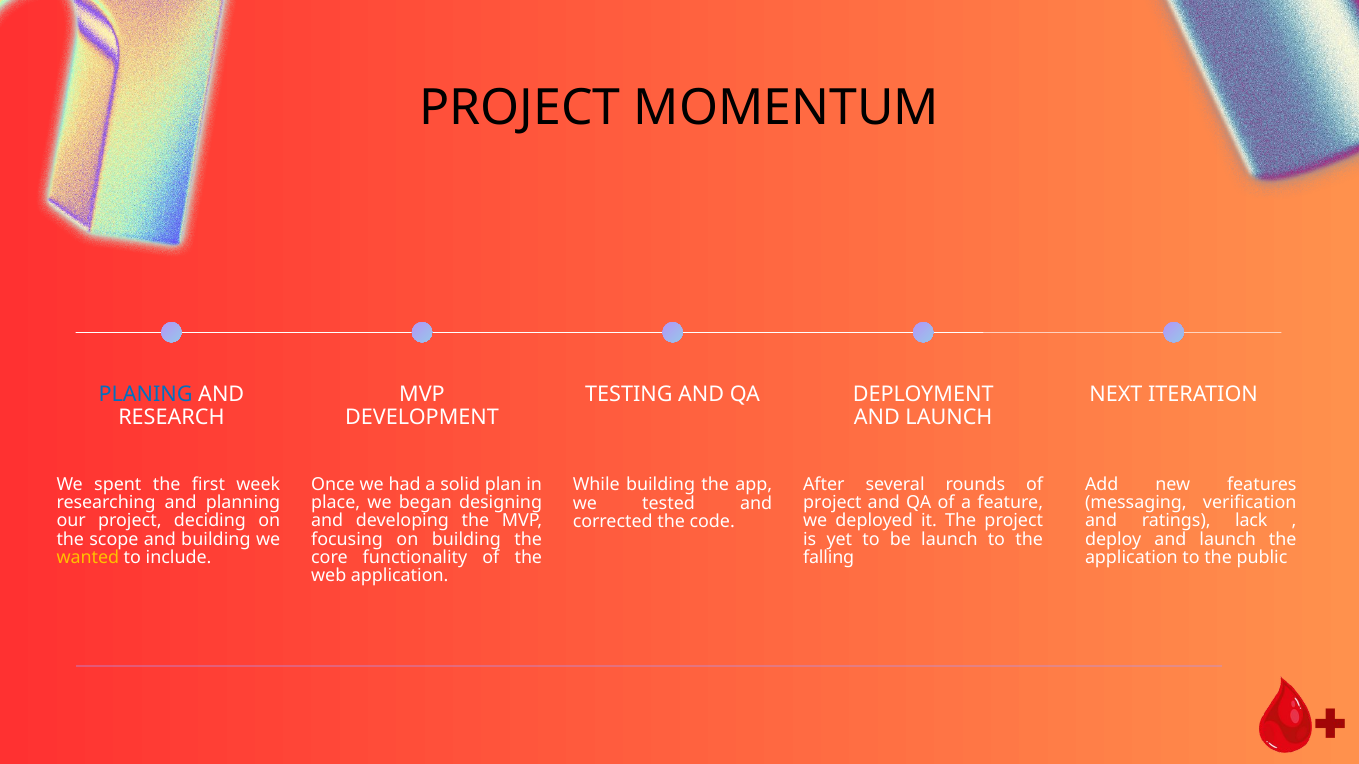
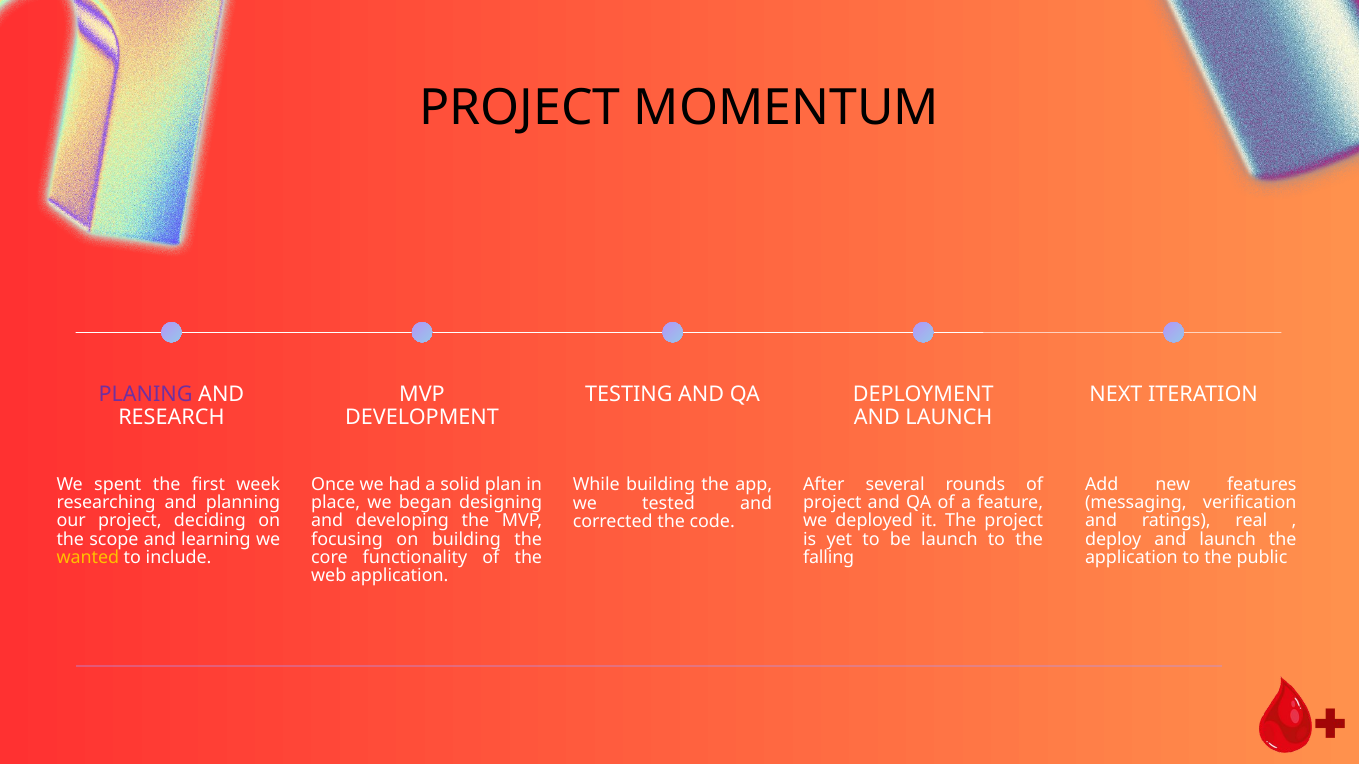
PLANING colour: blue -> purple
lack: lack -> real
and building: building -> learning
